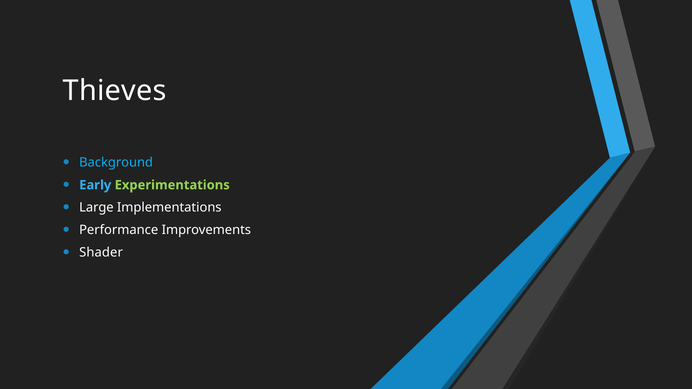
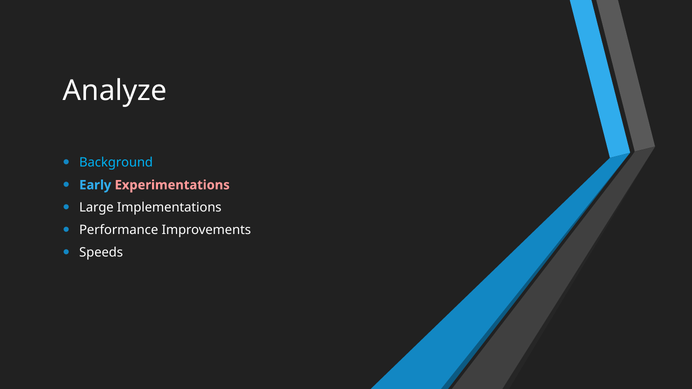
Thieves: Thieves -> Analyze
Experimentations colour: light green -> pink
Shader: Shader -> Speeds
